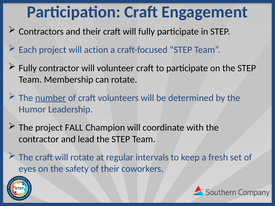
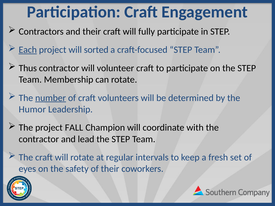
Each underline: none -> present
action: action -> sorted
Fully at (28, 68): Fully -> Thus
